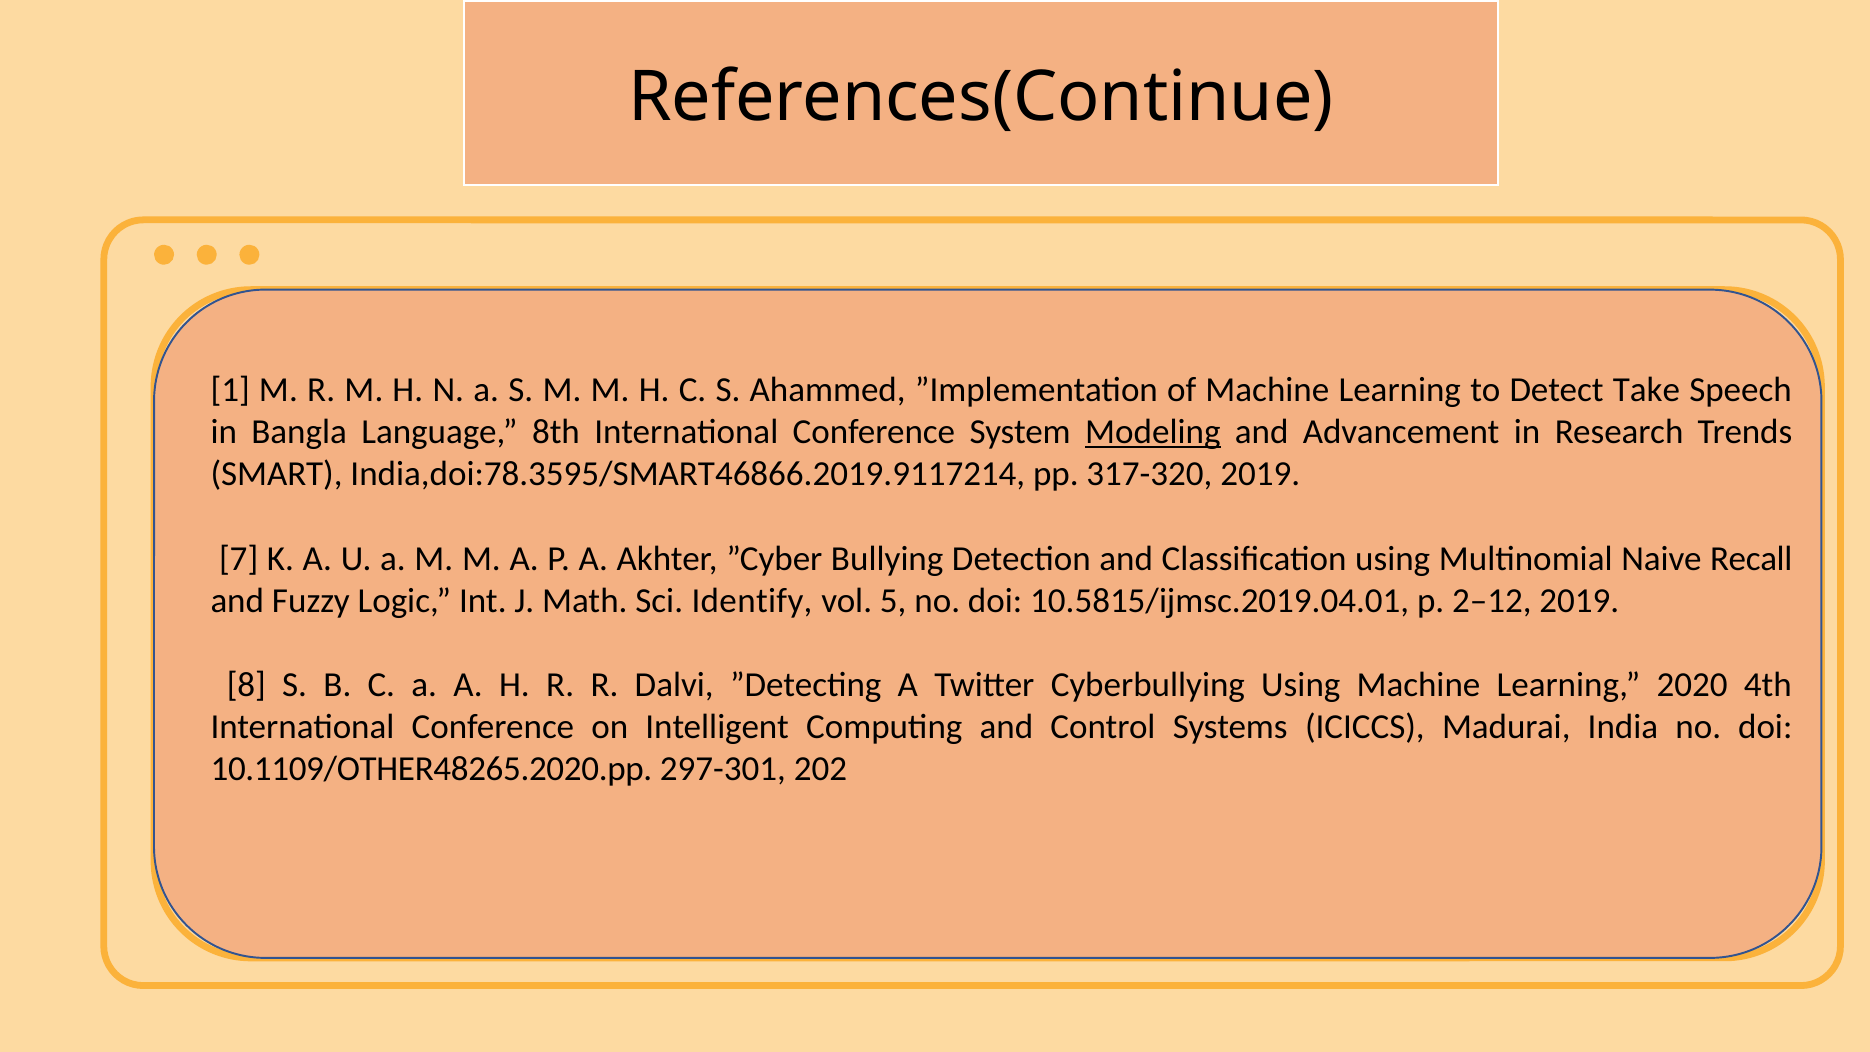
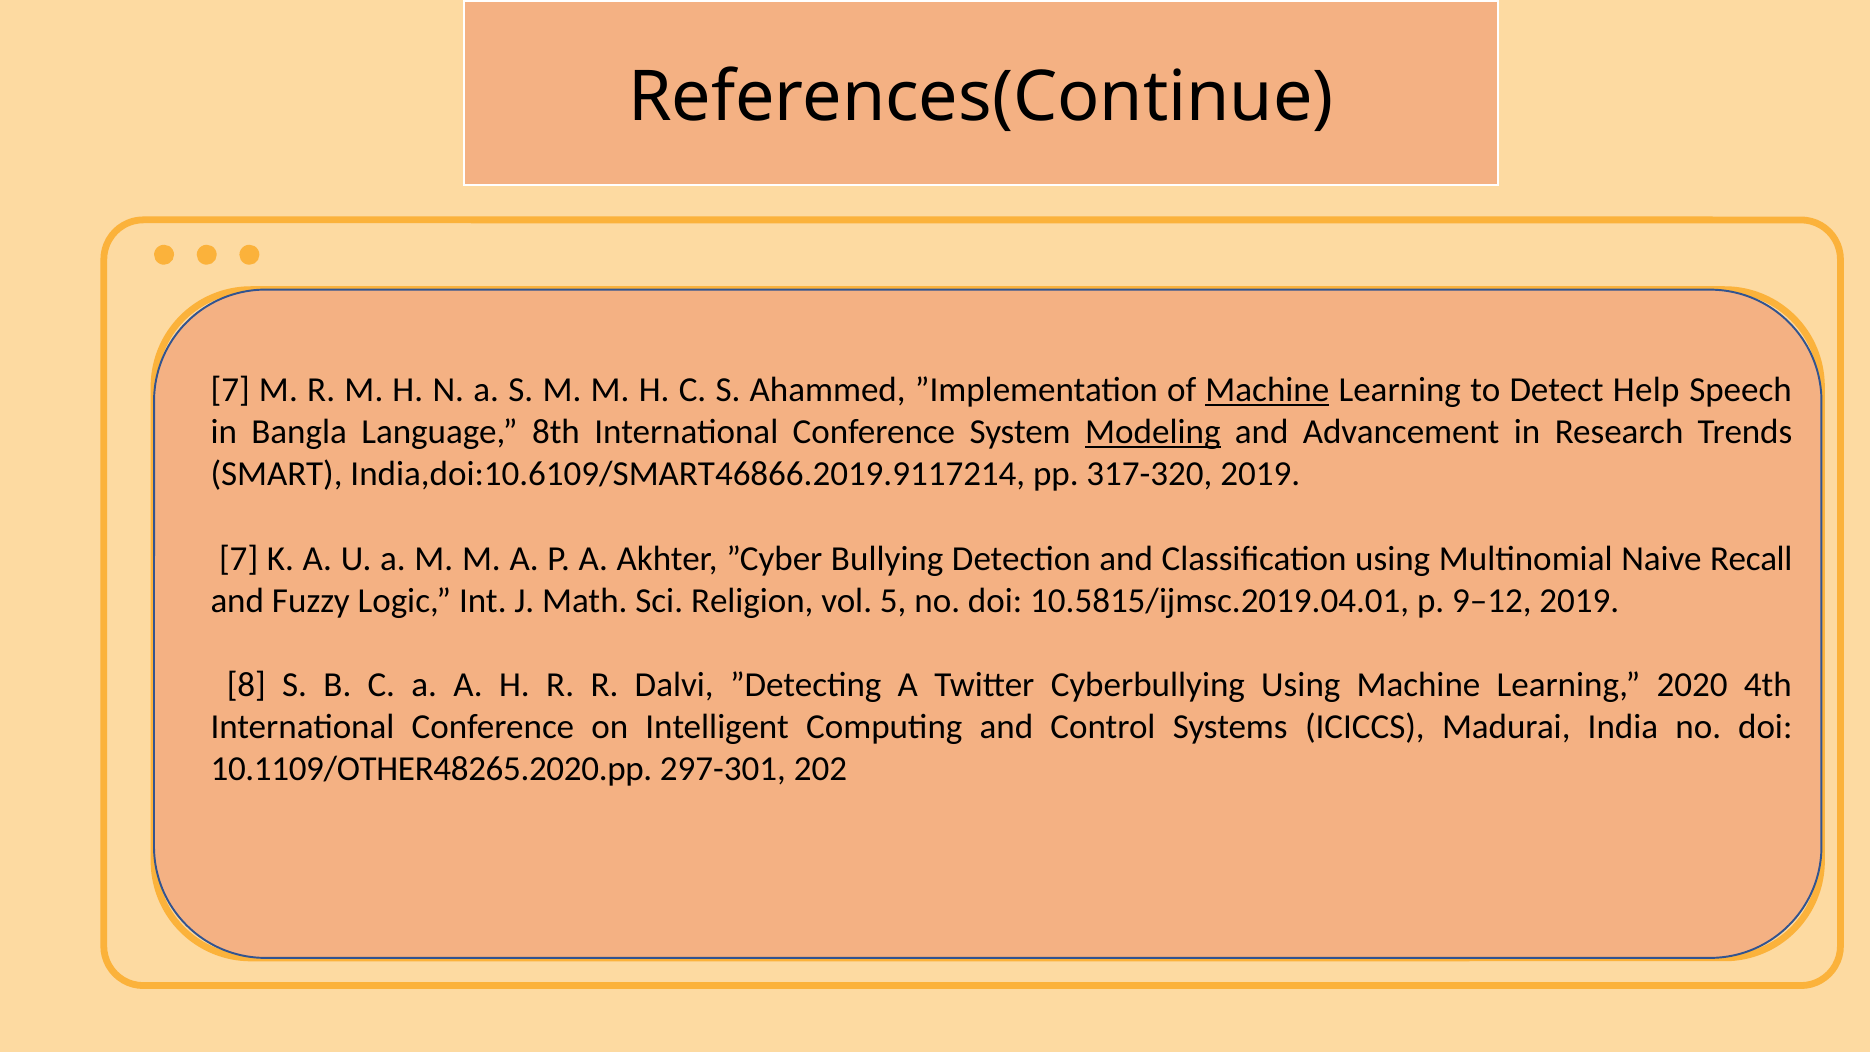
1 at (230, 390): 1 -> 7
Machine at (1267, 390) underline: none -> present
Take: Take -> Help
India,doi:78.3595/SMART46866.2019.9117214: India,doi:78.3595/SMART46866.2019.9117214 -> India,doi:10.6109/SMART46866.2019.9117214
Identify: Identify -> Religion
2–12: 2–12 -> 9–12
